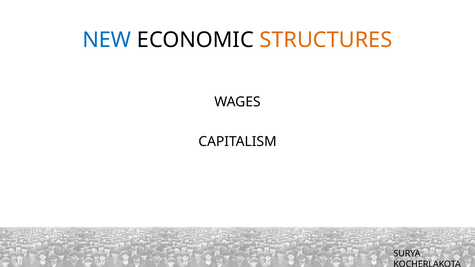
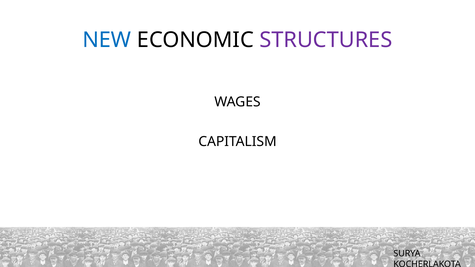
STRUCTURES colour: orange -> purple
